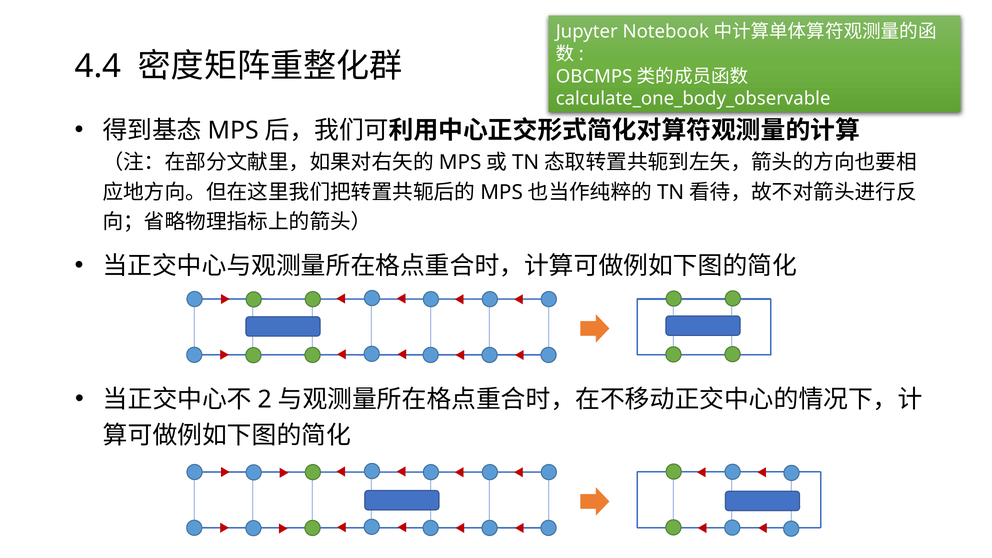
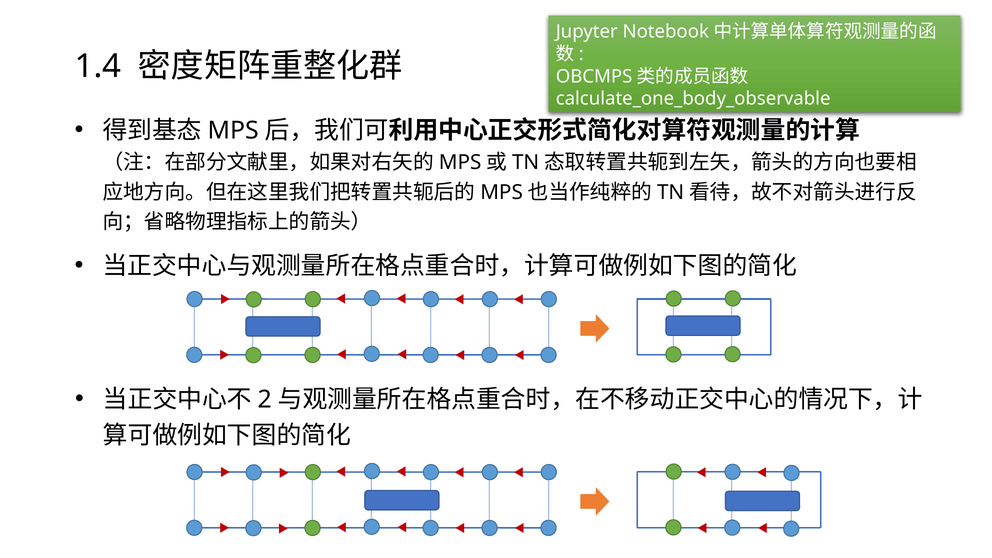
4.4: 4.4 -> 1.4
